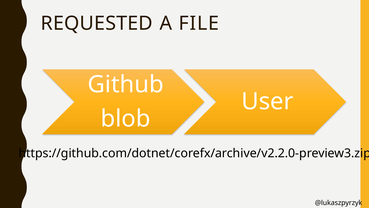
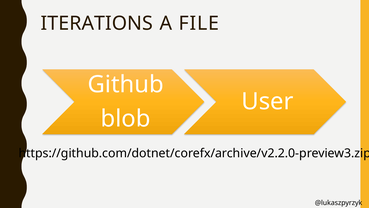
REQUESTED: REQUESTED -> ITERATIONS
